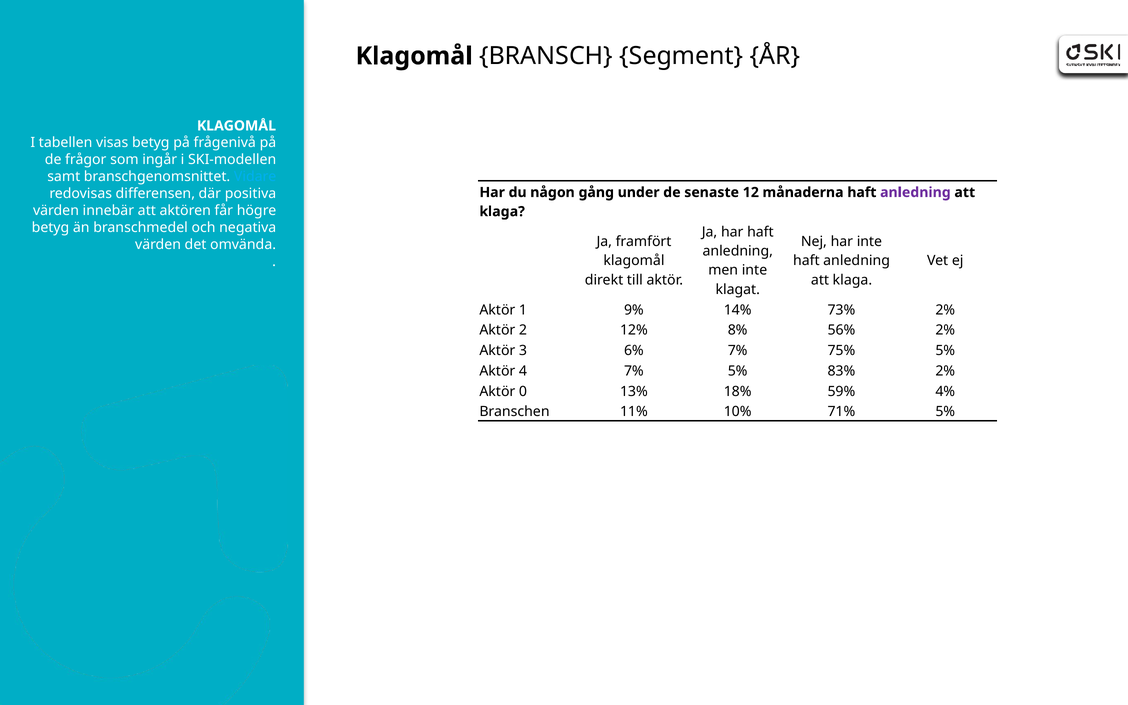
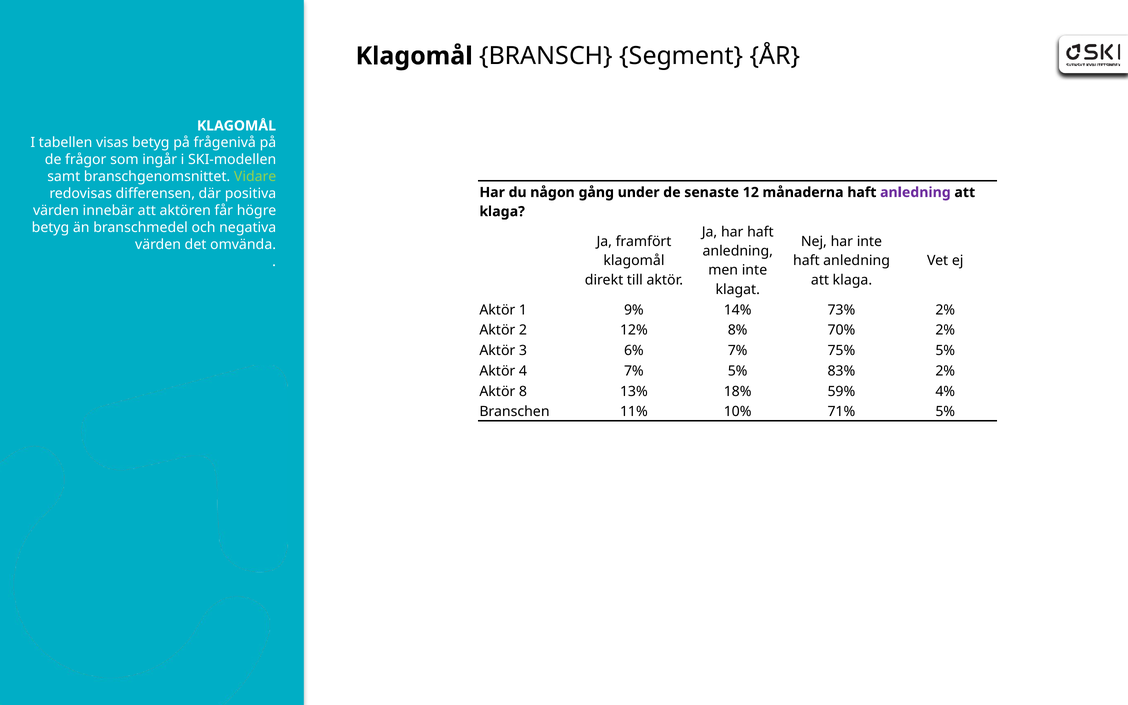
Vidare colour: light blue -> light green
56%: 56% -> 70%
0: 0 -> 8
